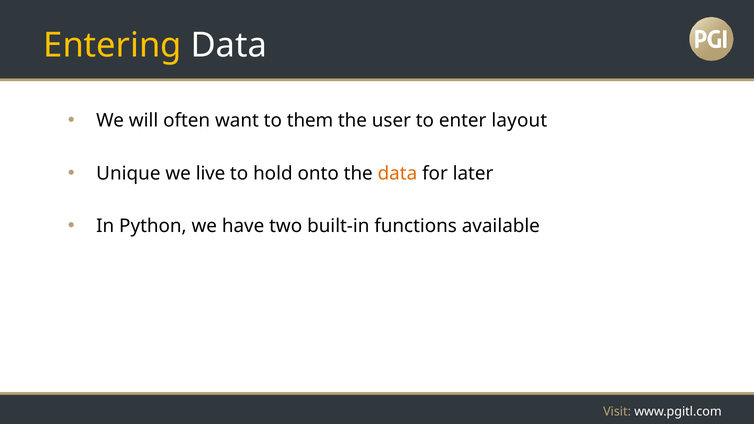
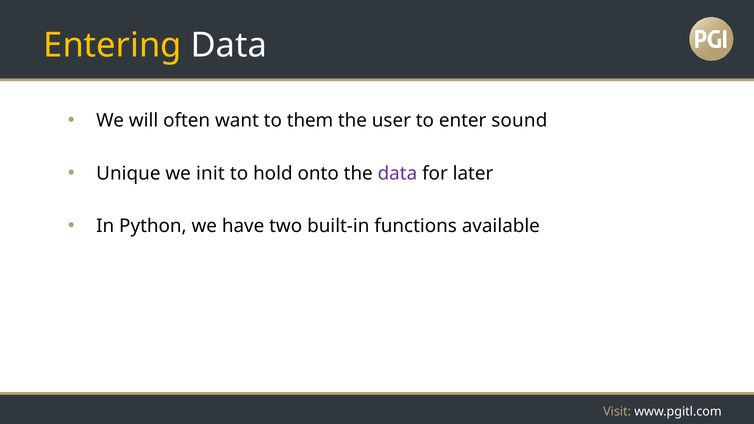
layout: layout -> sound
live: live -> init
data at (397, 173) colour: orange -> purple
